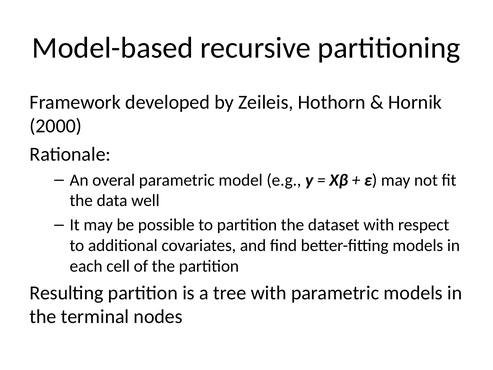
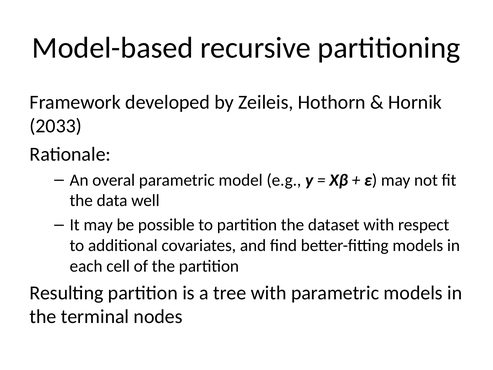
2000: 2000 -> 2033
